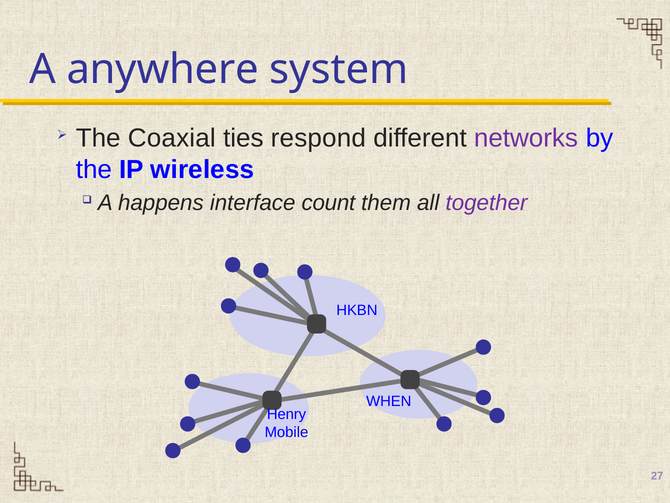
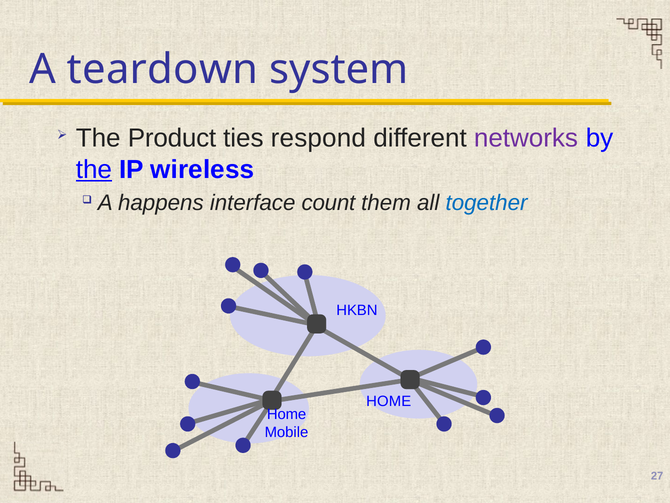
anywhere: anywhere -> teardown
Coaxial: Coaxial -> Product
the at (94, 169) underline: none -> present
together colour: purple -> blue
WHEN at (389, 401): WHEN -> HOME
Henry at (287, 414): Henry -> Home
